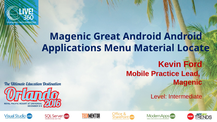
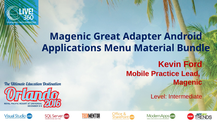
Great Android: Android -> Adapter
Locate: Locate -> Bundle
